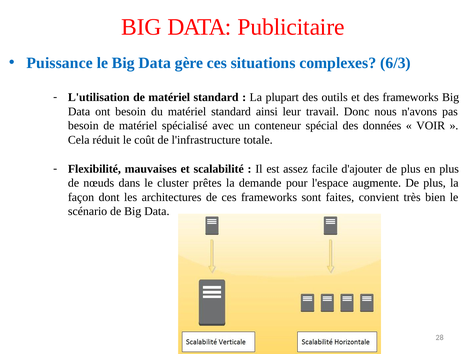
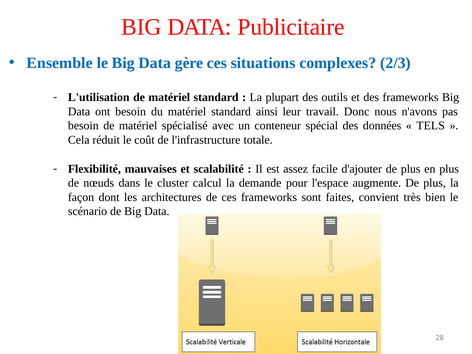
Puissance: Puissance -> Ensemble
6/3: 6/3 -> 2/3
VOIR: VOIR -> TELS
prêtes: prêtes -> calcul
